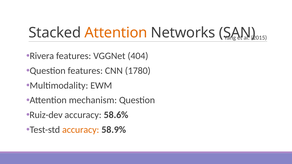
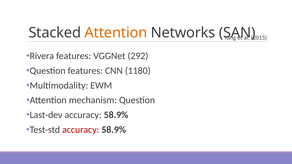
404: 404 -> 292
1780: 1780 -> 1180
Ruiz-dev: Ruiz-dev -> Last-dev
58.6% at (116, 115): 58.6% -> 58.9%
accuracy at (81, 130) colour: orange -> red
